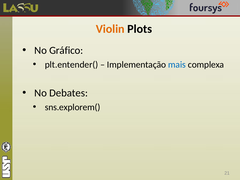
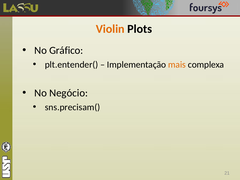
mais colour: blue -> orange
Debates: Debates -> Negócio
sns.explorem(: sns.explorem( -> sns.precisam(
